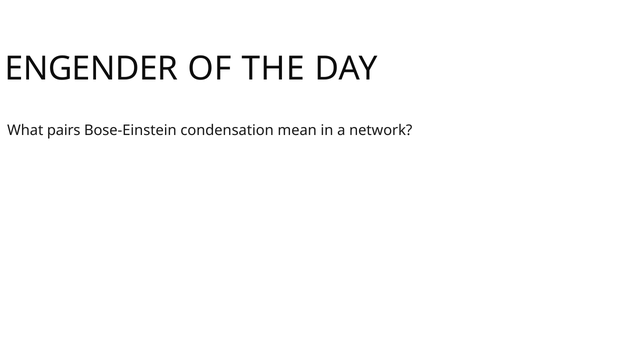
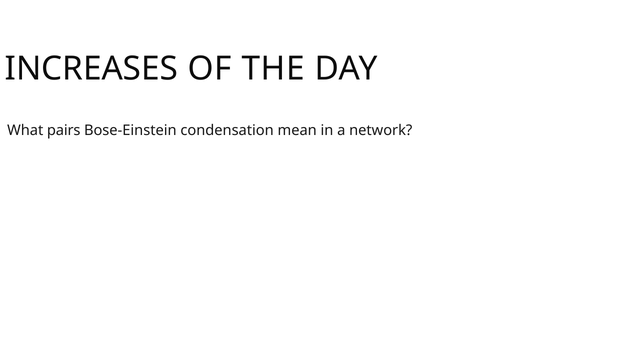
ENGENDER: ENGENDER -> INCREASES
